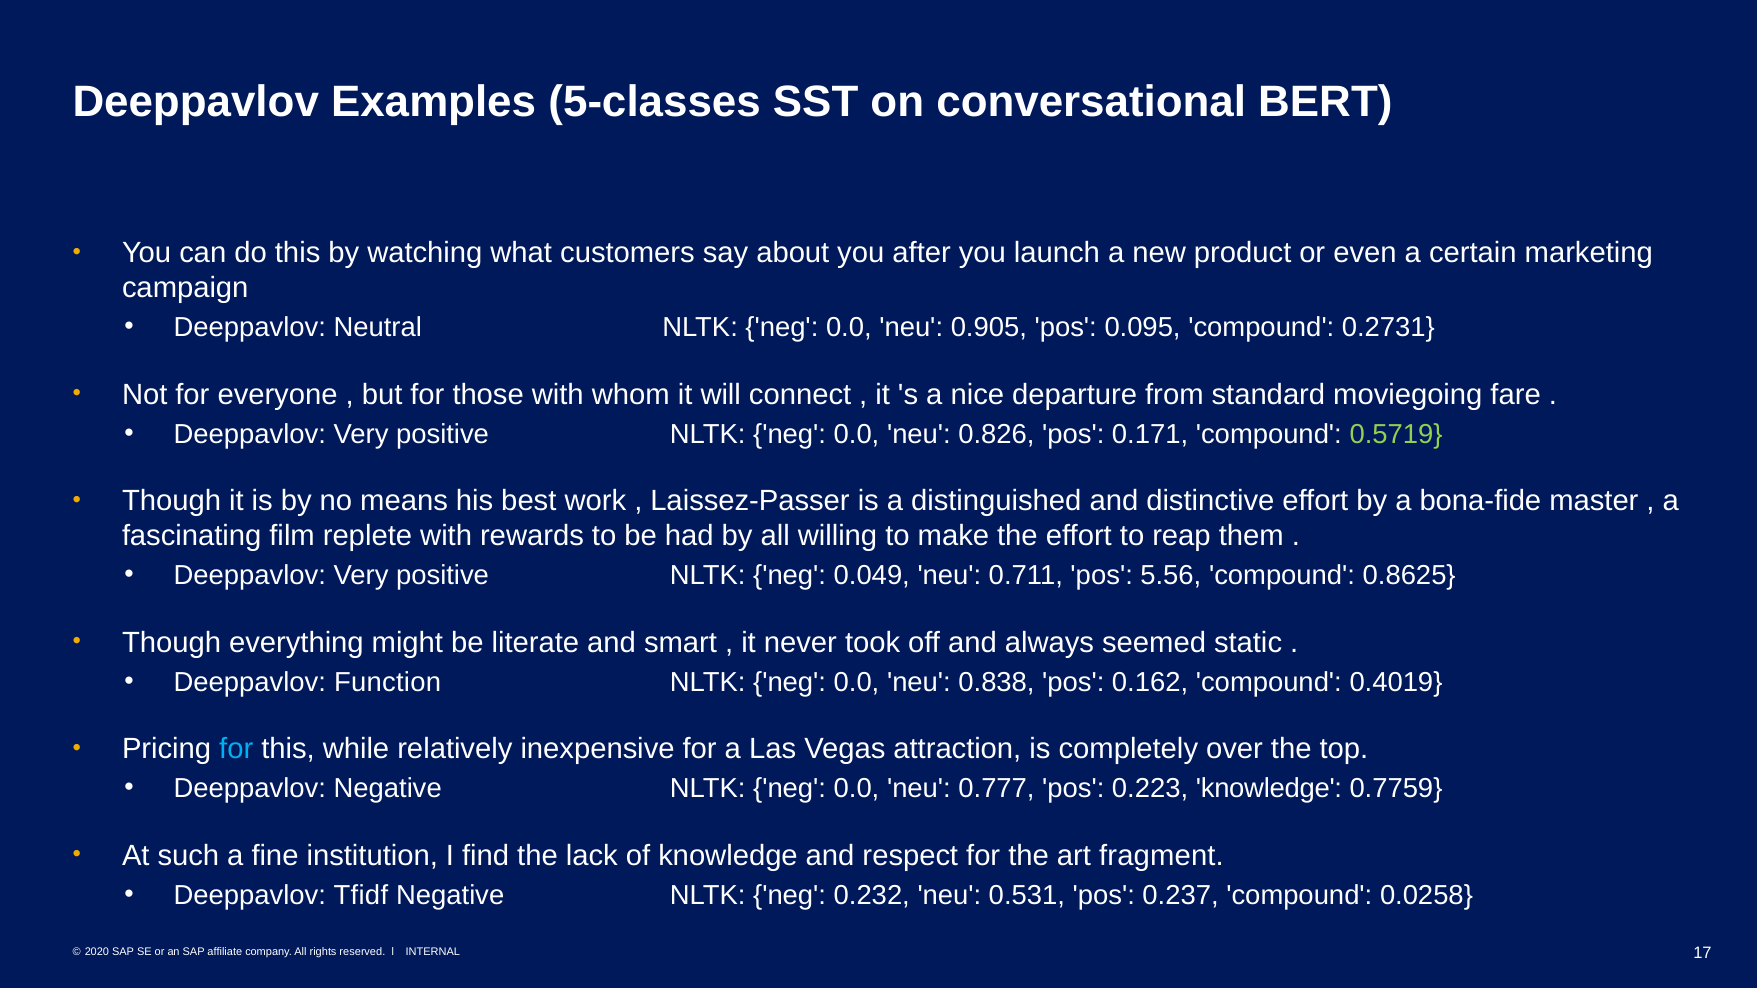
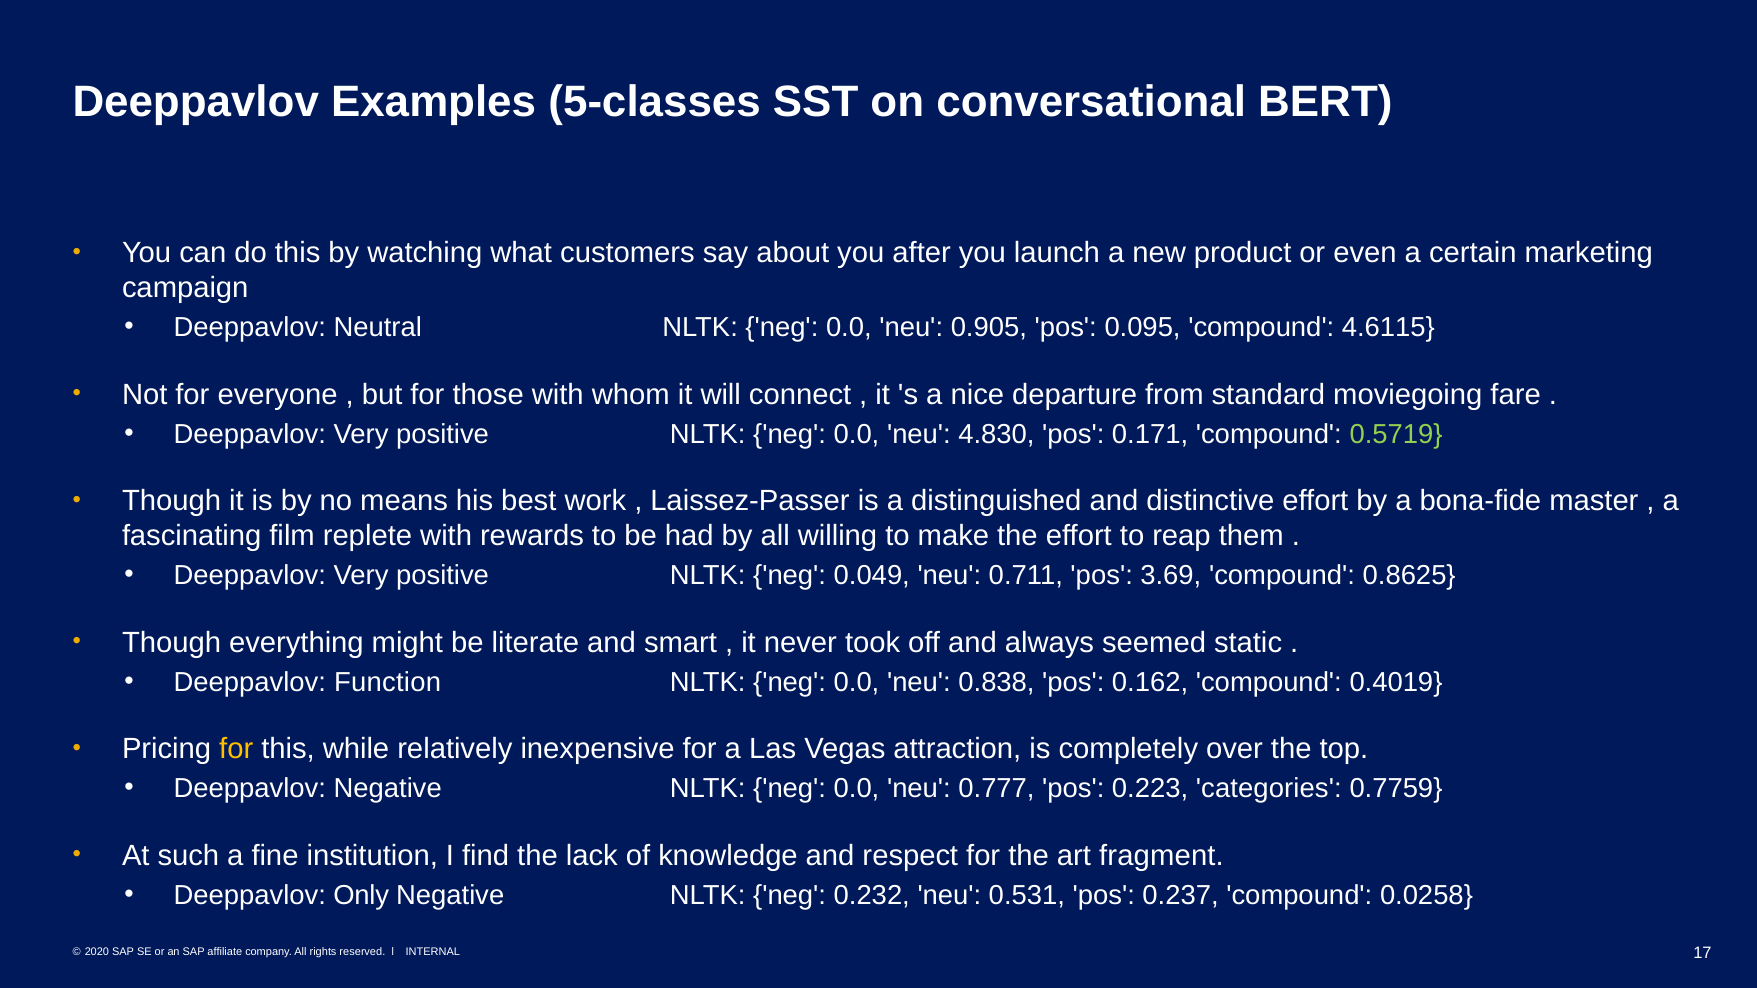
0.2731: 0.2731 -> 4.6115
0.826: 0.826 -> 4.830
5.56: 5.56 -> 3.69
for at (236, 749) colour: light blue -> yellow
0.223 knowledge: knowledge -> categories
Tfidf: Tfidf -> Only
